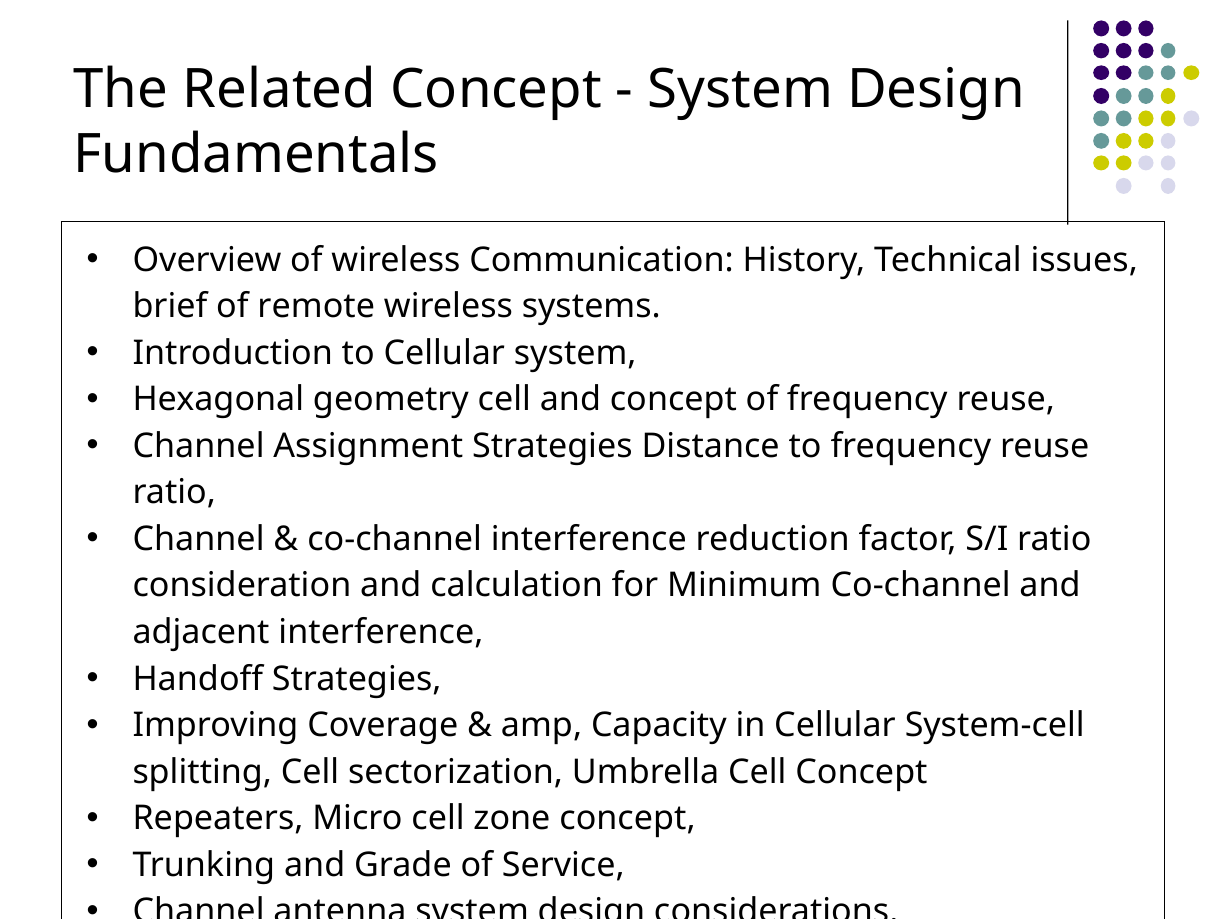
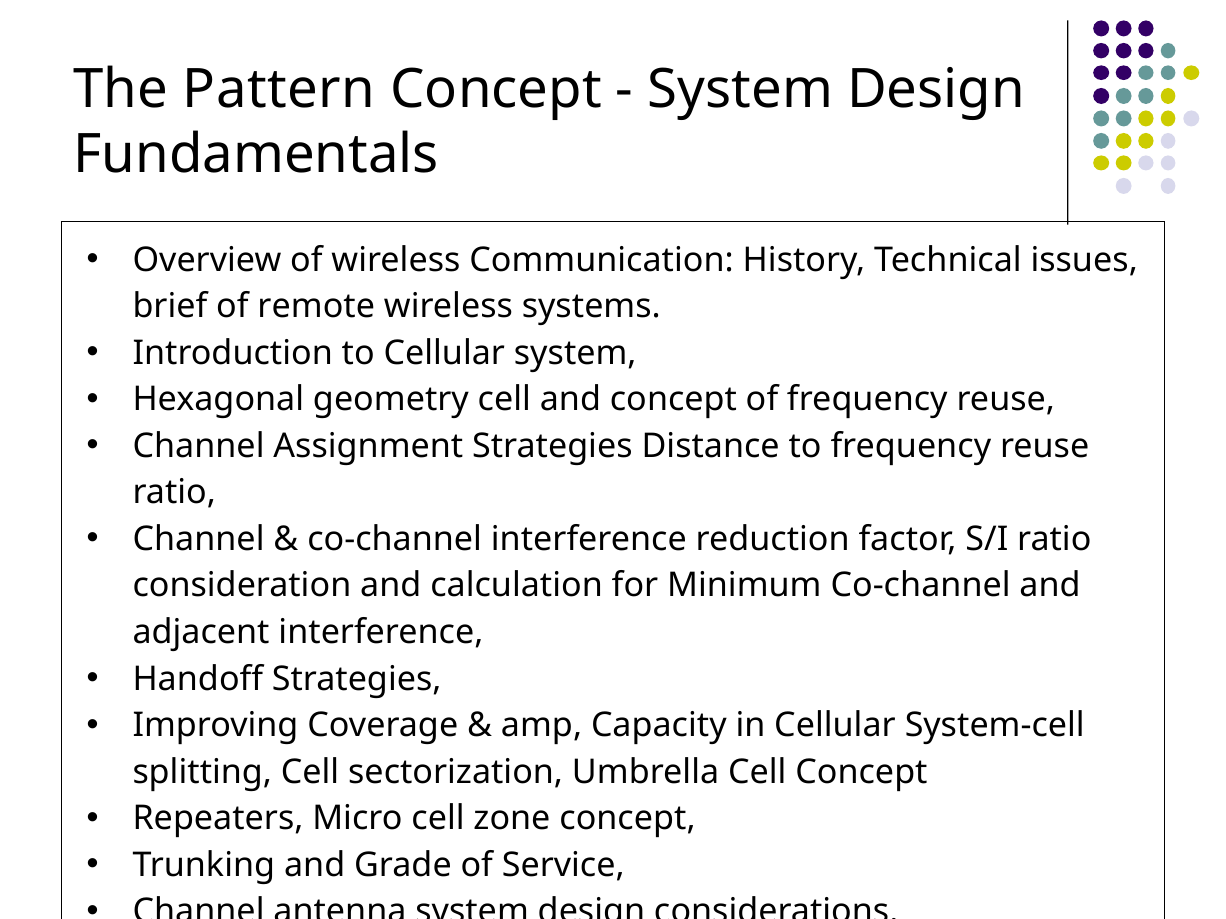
Related: Related -> Pattern
